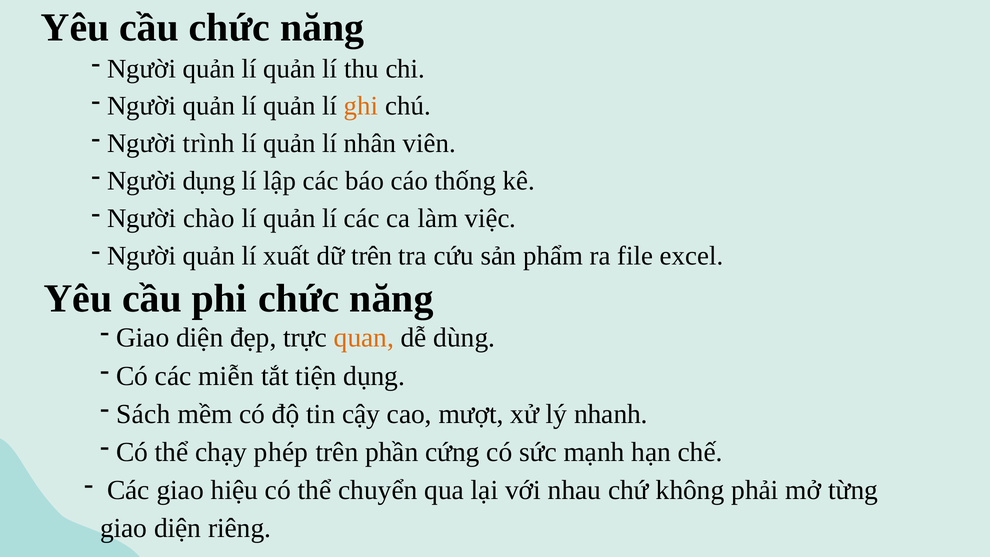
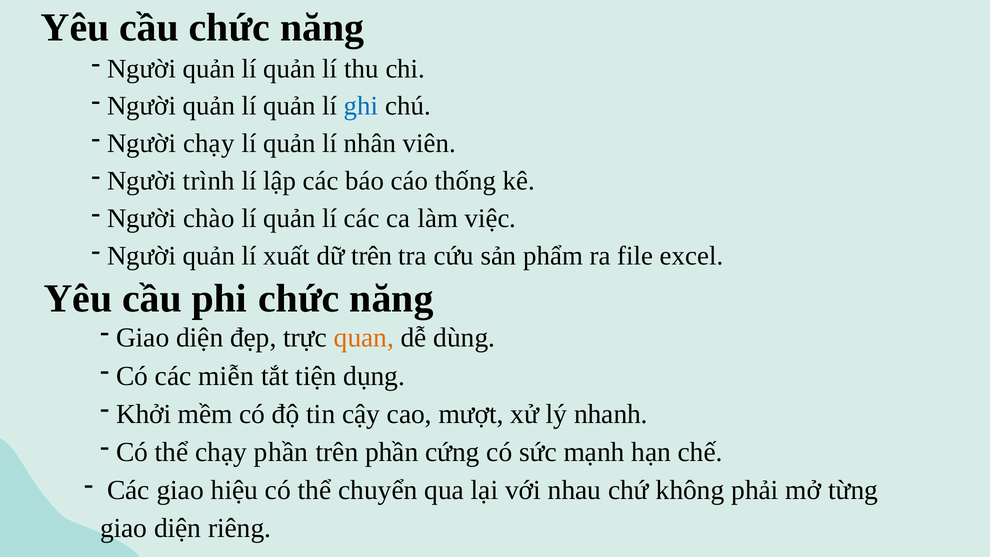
ghi colour: orange -> blue
Người trình: trình -> chạy
Người dụng: dụng -> trình
Sách: Sách -> Khởi
chạy phép: phép -> phần
